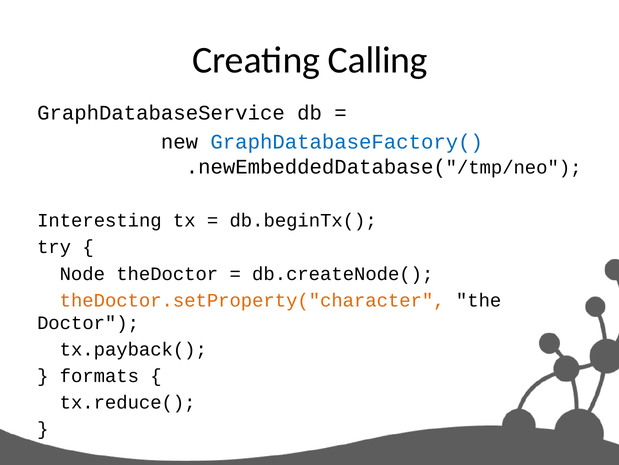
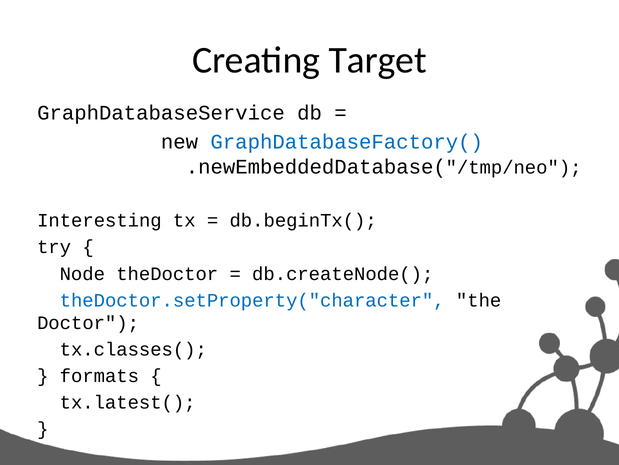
Calling: Calling -> Target
theDoctor.setProperty("character colour: orange -> blue
tx.payback(: tx.payback( -> tx.classes(
tx.reduce(: tx.reduce( -> tx.latest(
